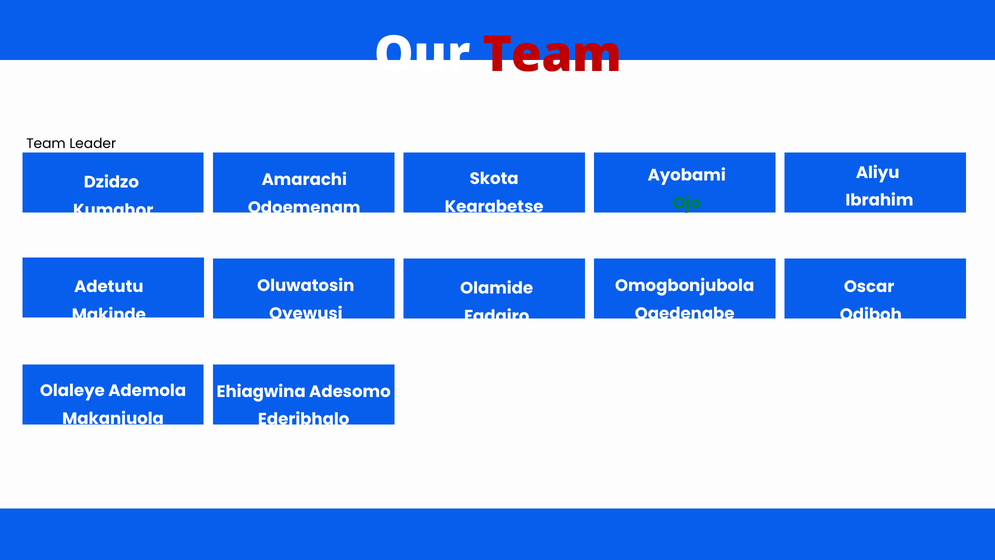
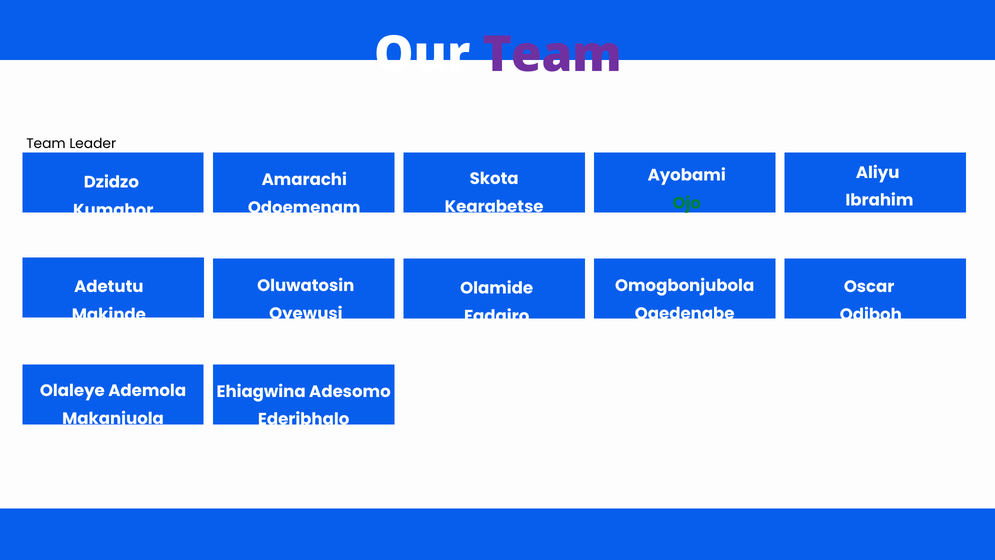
Team at (552, 55) colour: red -> purple
